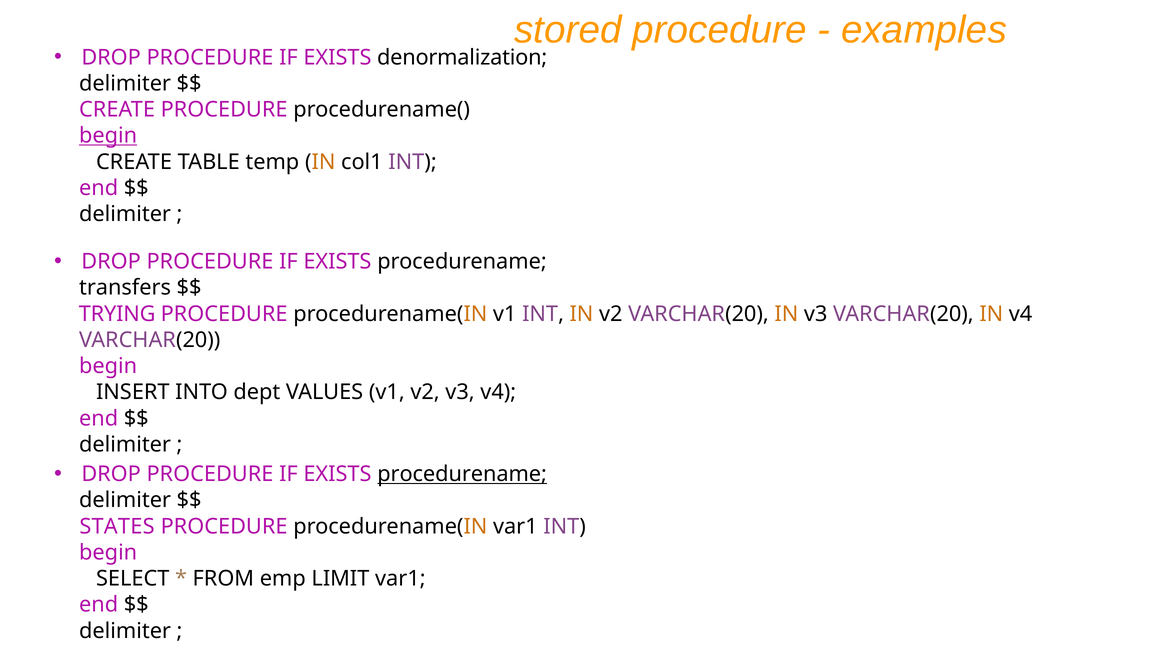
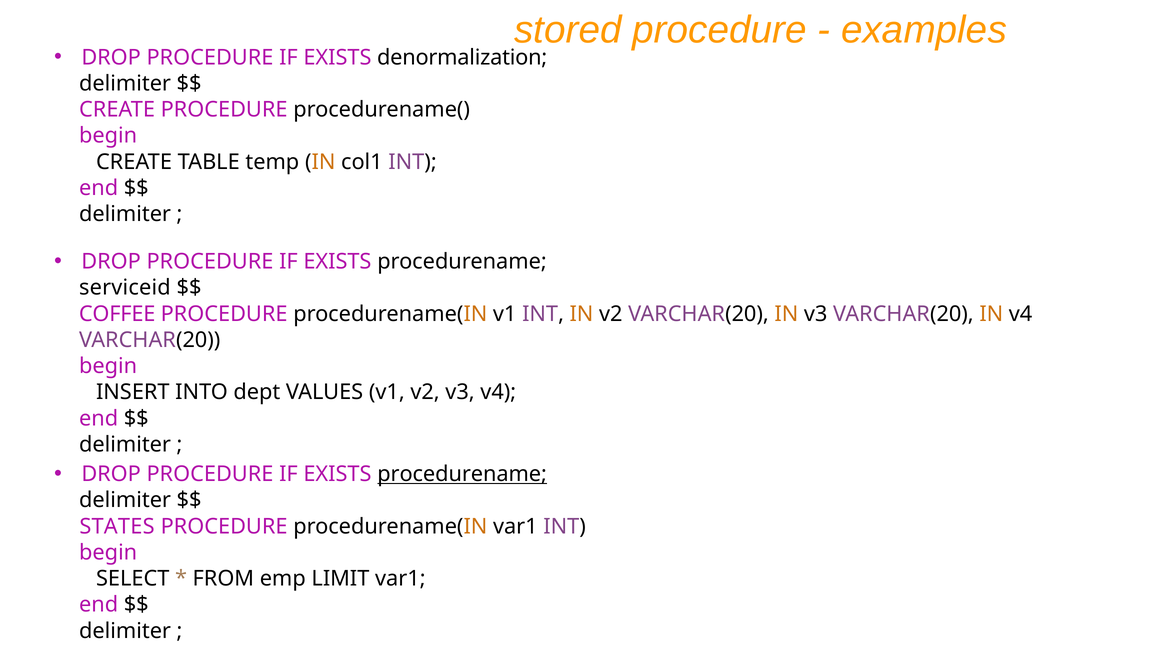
begin at (108, 136) underline: present -> none
transfers: transfers -> serviceid
TRYING: TRYING -> COFFEE
